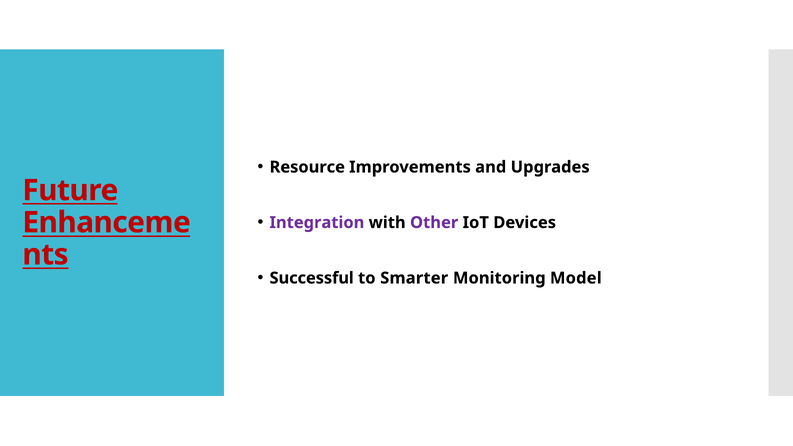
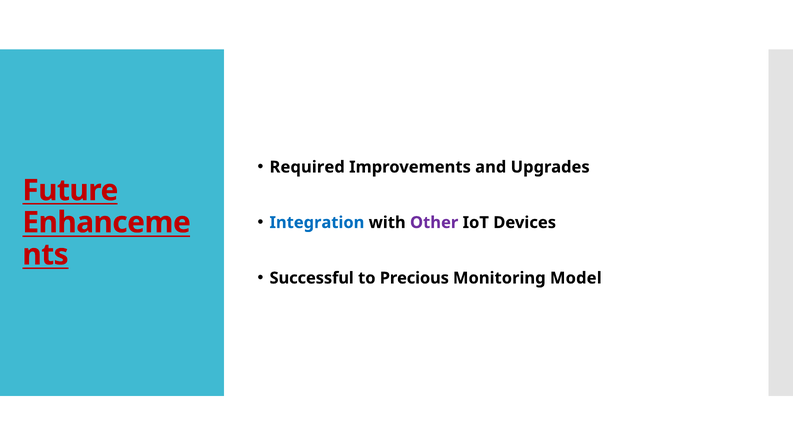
Resource: Resource -> Required
Integration colour: purple -> blue
Smarter: Smarter -> Precious
